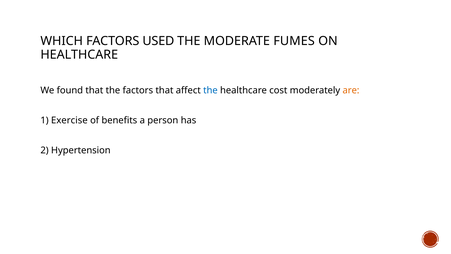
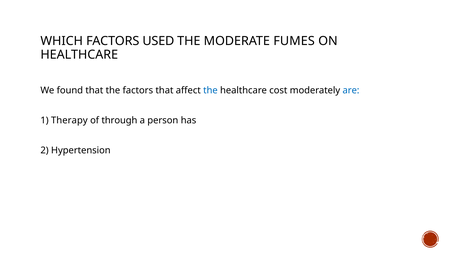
are colour: orange -> blue
Exercise: Exercise -> Therapy
benefits: benefits -> through
